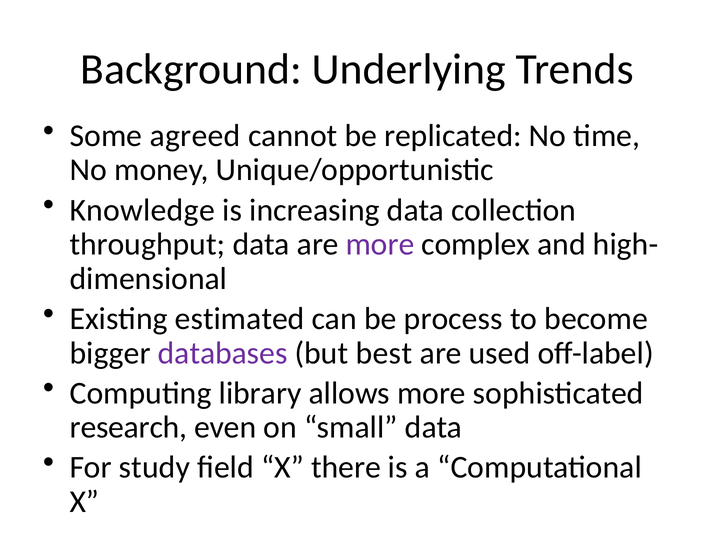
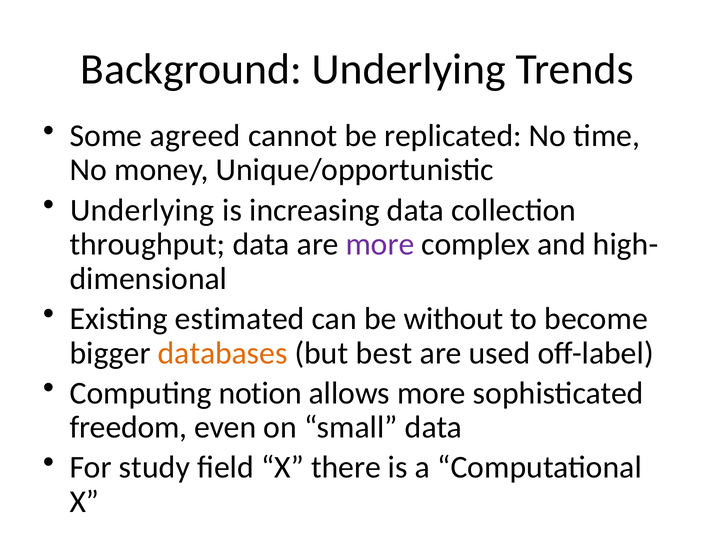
Knowledge at (142, 210): Knowledge -> Underlying
process: process -> without
databases colour: purple -> orange
library: library -> notion
research: research -> freedom
